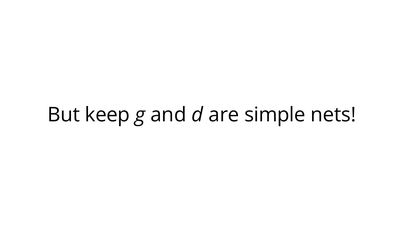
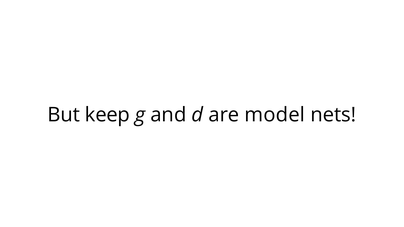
simple: simple -> model
